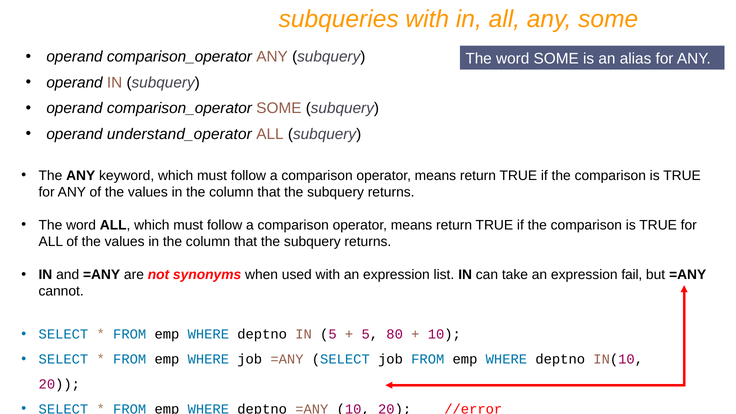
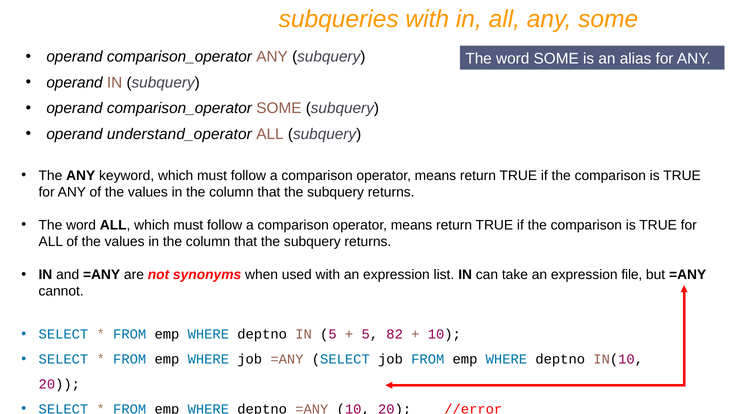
fail: fail -> file
80: 80 -> 82
